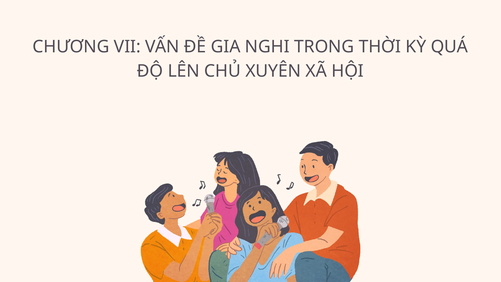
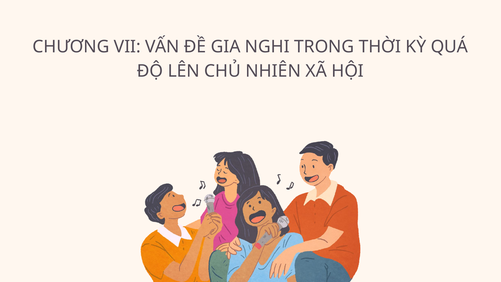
XUYÊN: XUYÊN -> NHIÊN
